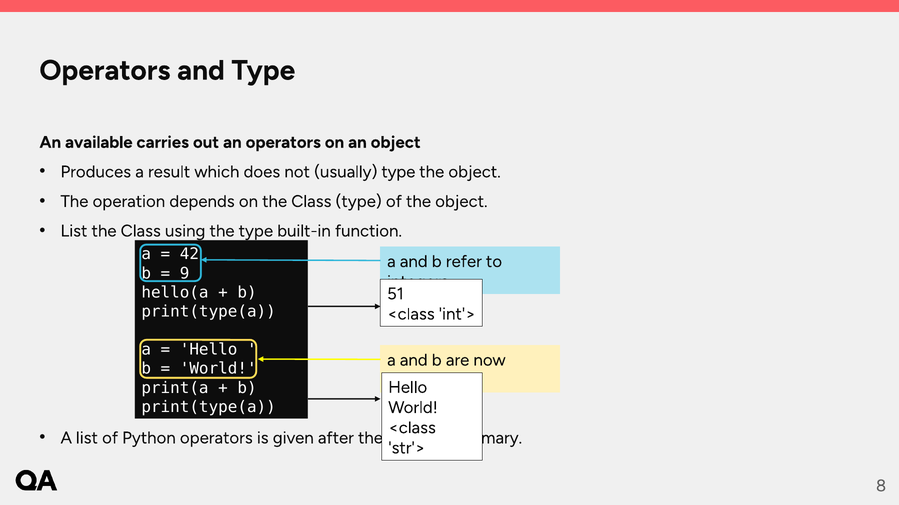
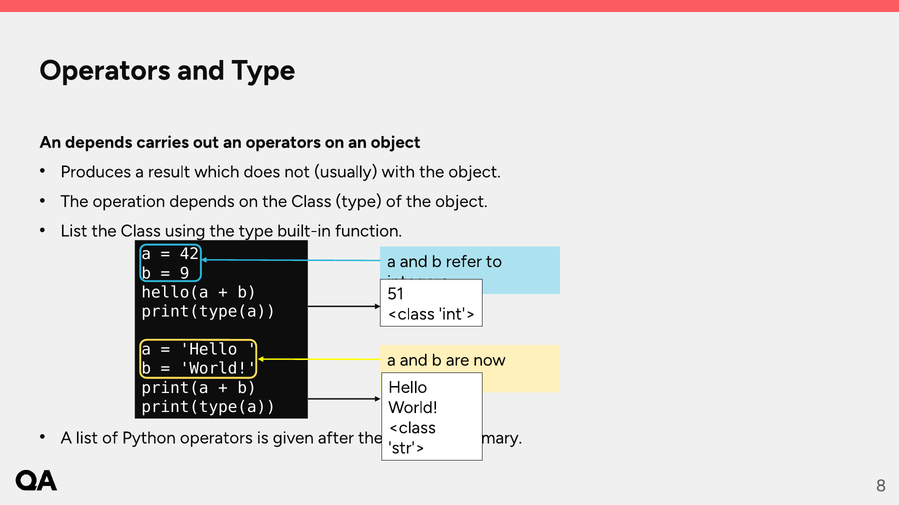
An available: available -> depends
usually type: type -> with
